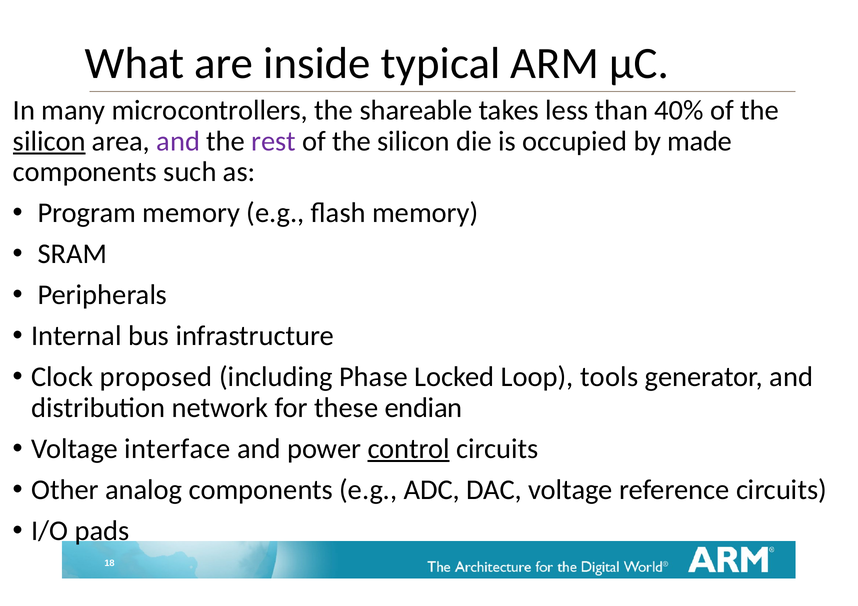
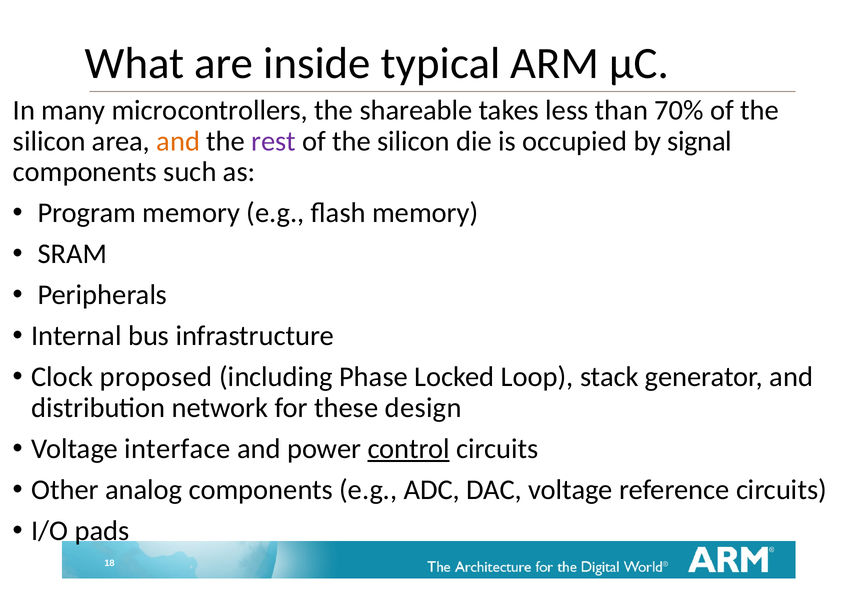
40%: 40% -> 70%
silicon at (49, 141) underline: present -> none
and at (178, 141) colour: purple -> orange
made: made -> signal
tools: tools -> stack
endian: endian -> design
